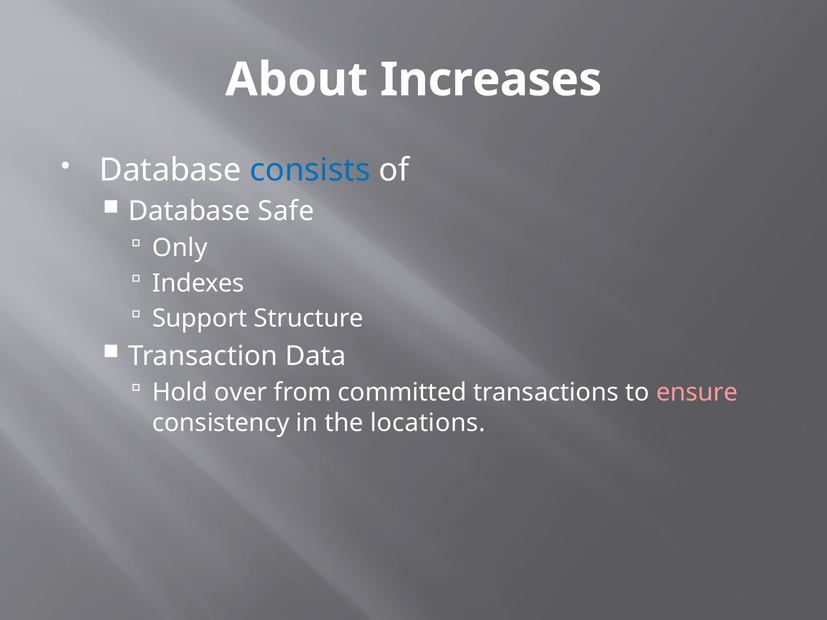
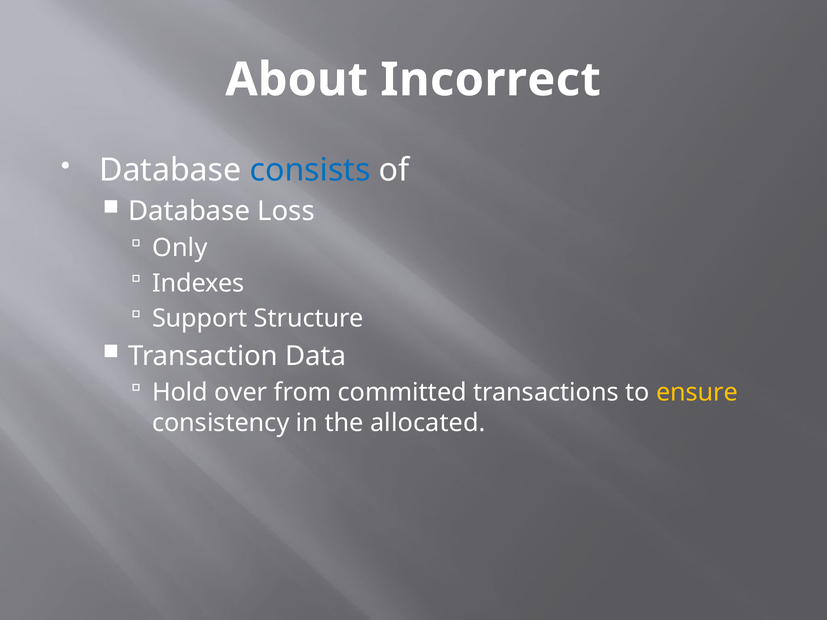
Increases: Increases -> Incorrect
Safe: Safe -> Loss
ensure colour: pink -> yellow
locations: locations -> allocated
